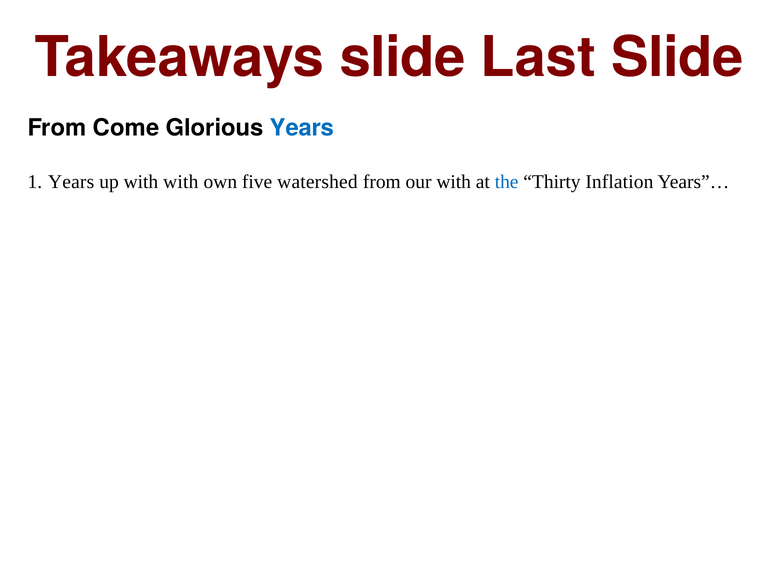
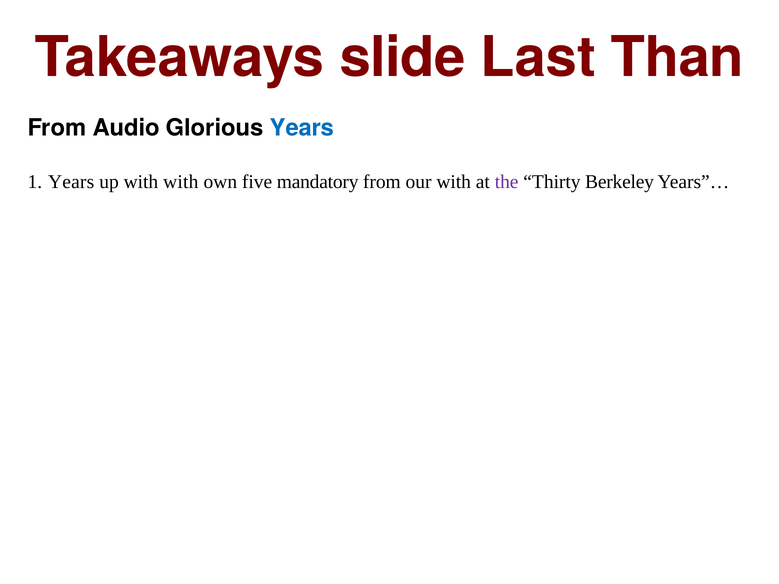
Last Slide: Slide -> Than
Come: Come -> Audio
watershed: watershed -> mandatory
the colour: blue -> purple
Inflation: Inflation -> Berkeley
